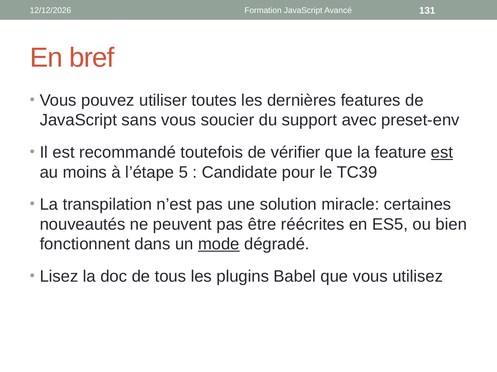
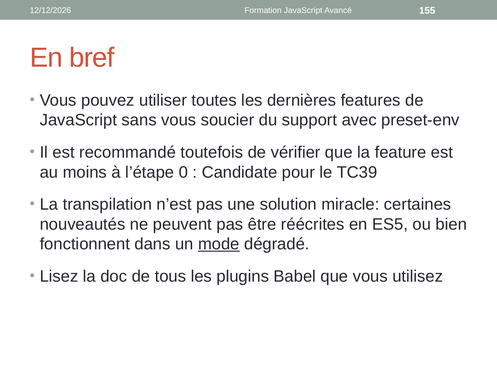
131: 131 -> 155
est at (442, 153) underline: present -> none
5: 5 -> 0
